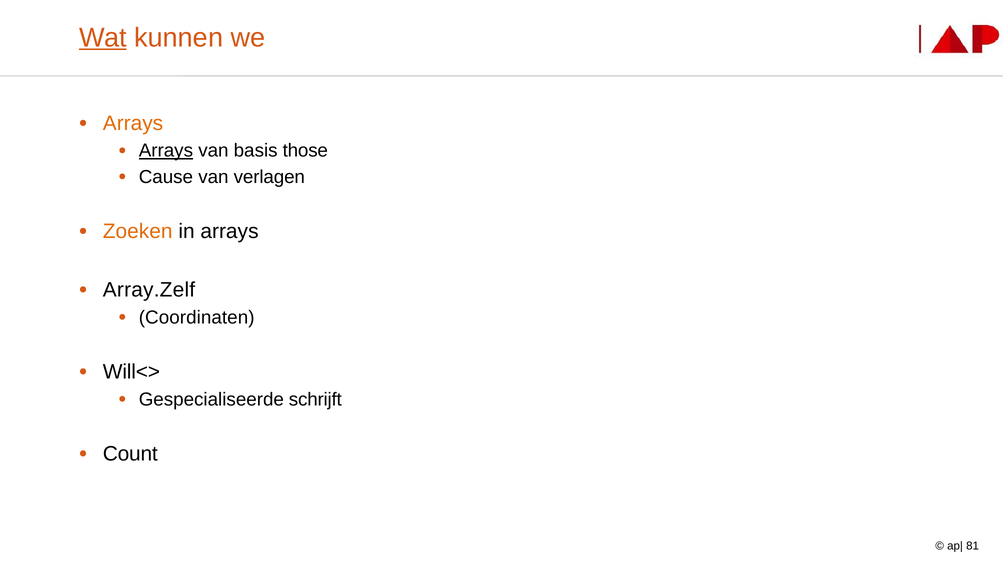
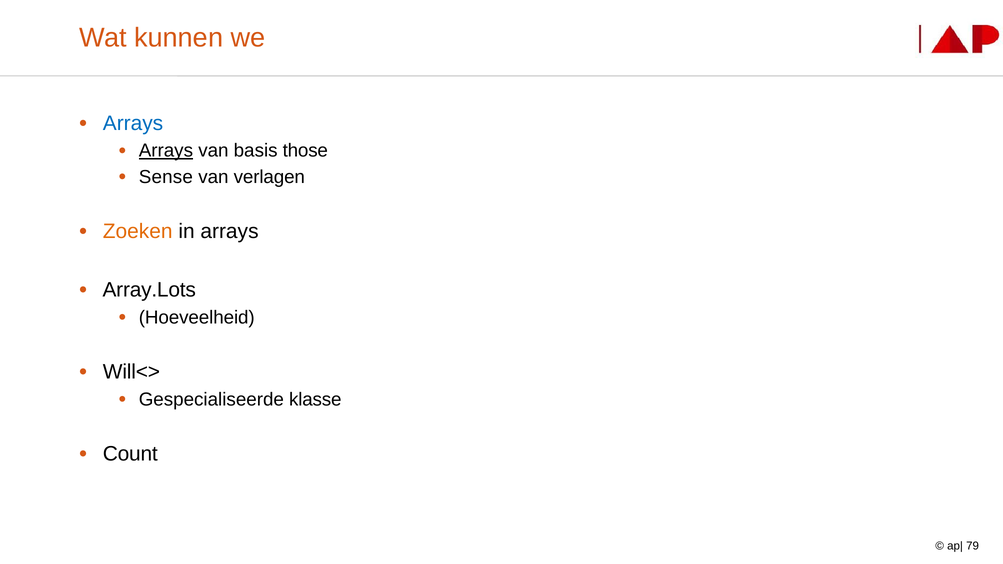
Wat underline: present -> none
Arrays at (133, 123) colour: orange -> blue
Cause: Cause -> Sense
Array.Zelf: Array.Zelf -> Array.Lots
Coordinaten: Coordinaten -> Hoeveelheid
schrijft: schrijft -> klasse
81: 81 -> 79
